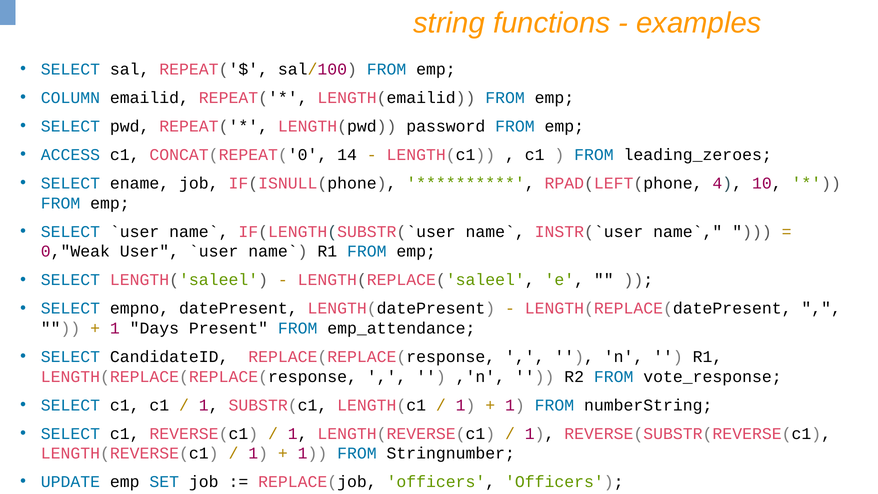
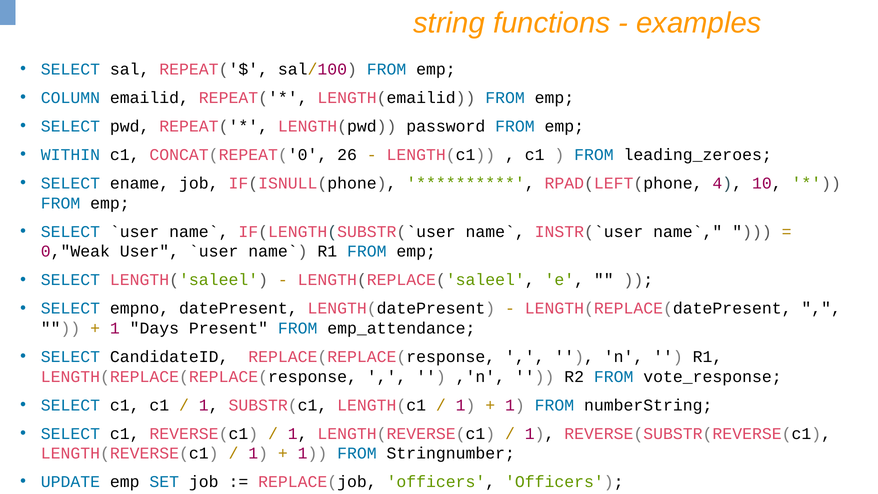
ACCESS: ACCESS -> WITHIN
14: 14 -> 26
